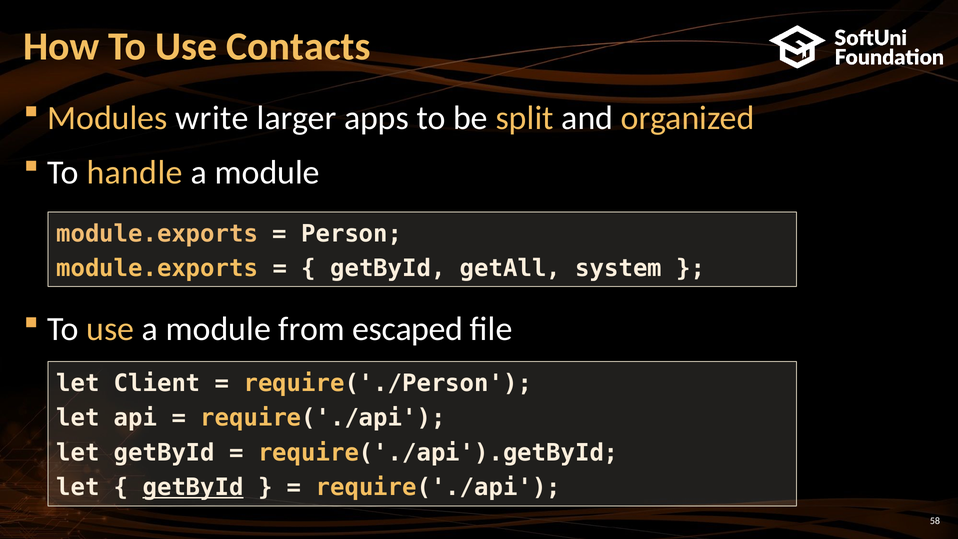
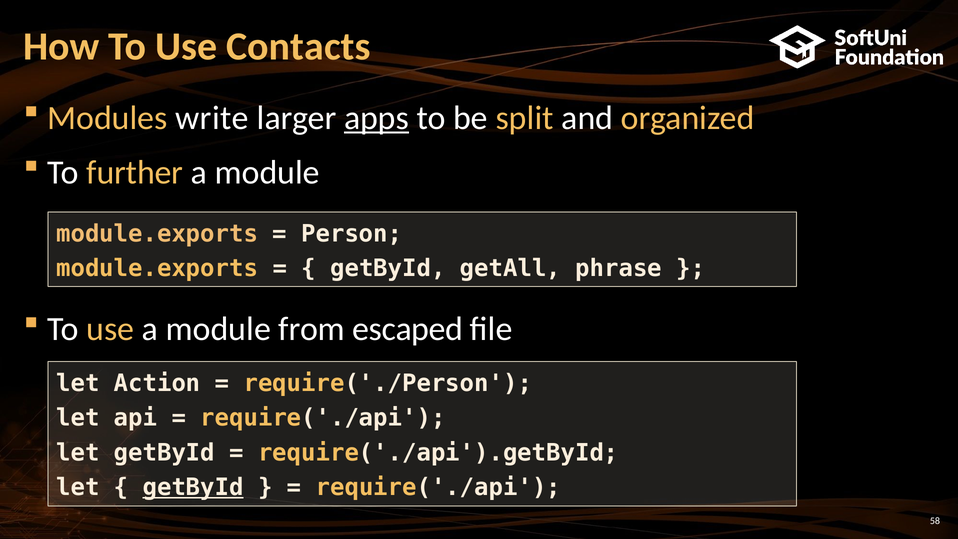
apps underline: none -> present
handle: handle -> further
system: system -> phrase
Client: Client -> Action
